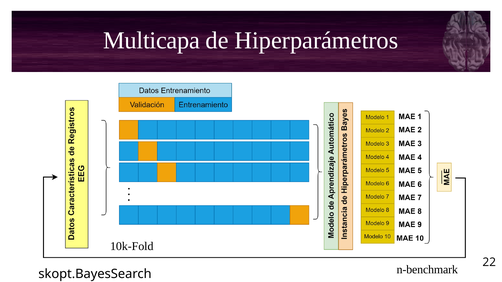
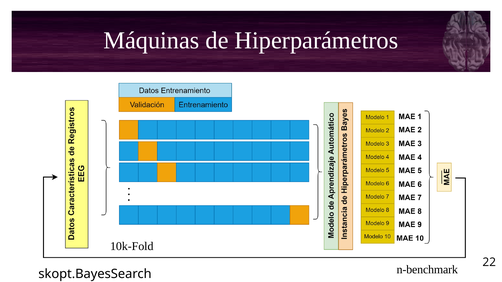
Multicapa: Multicapa -> Máquinas
